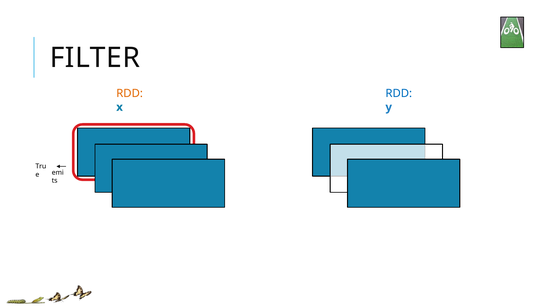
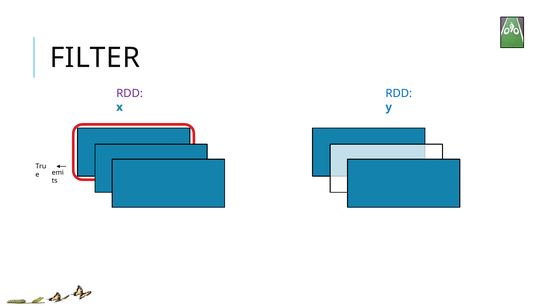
RDD at (130, 94) colour: orange -> purple
